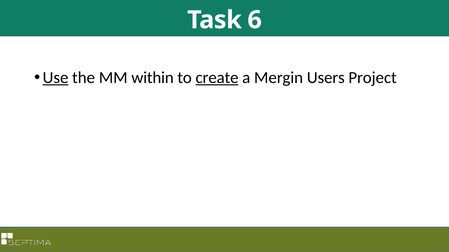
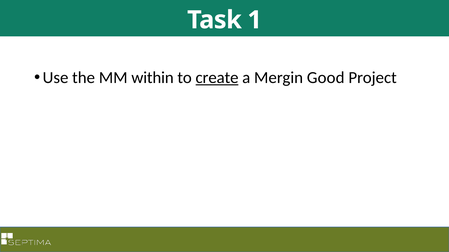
6: 6 -> 1
Use underline: present -> none
Users: Users -> Good
